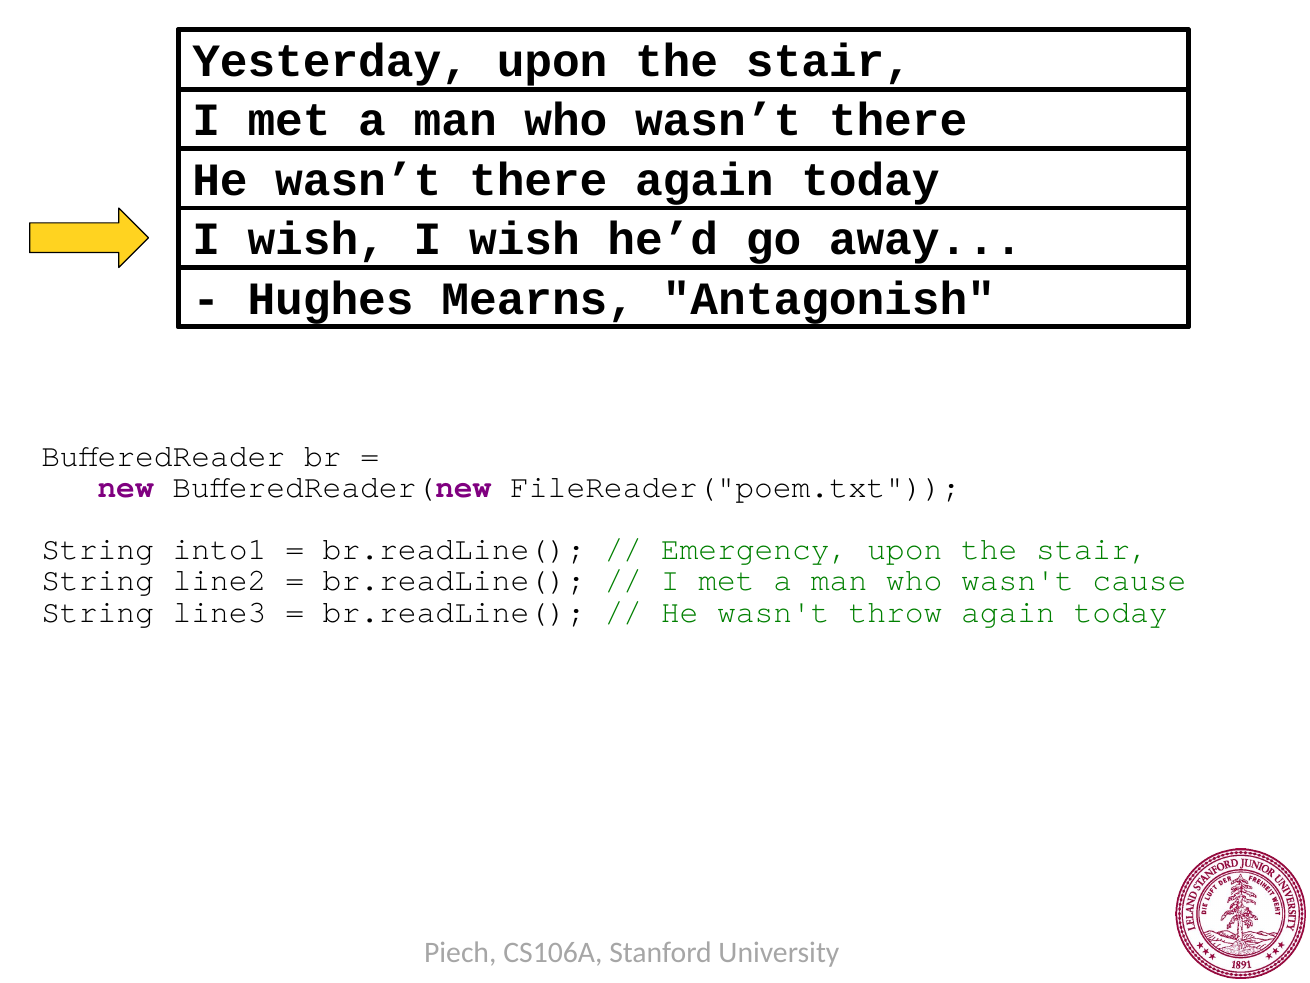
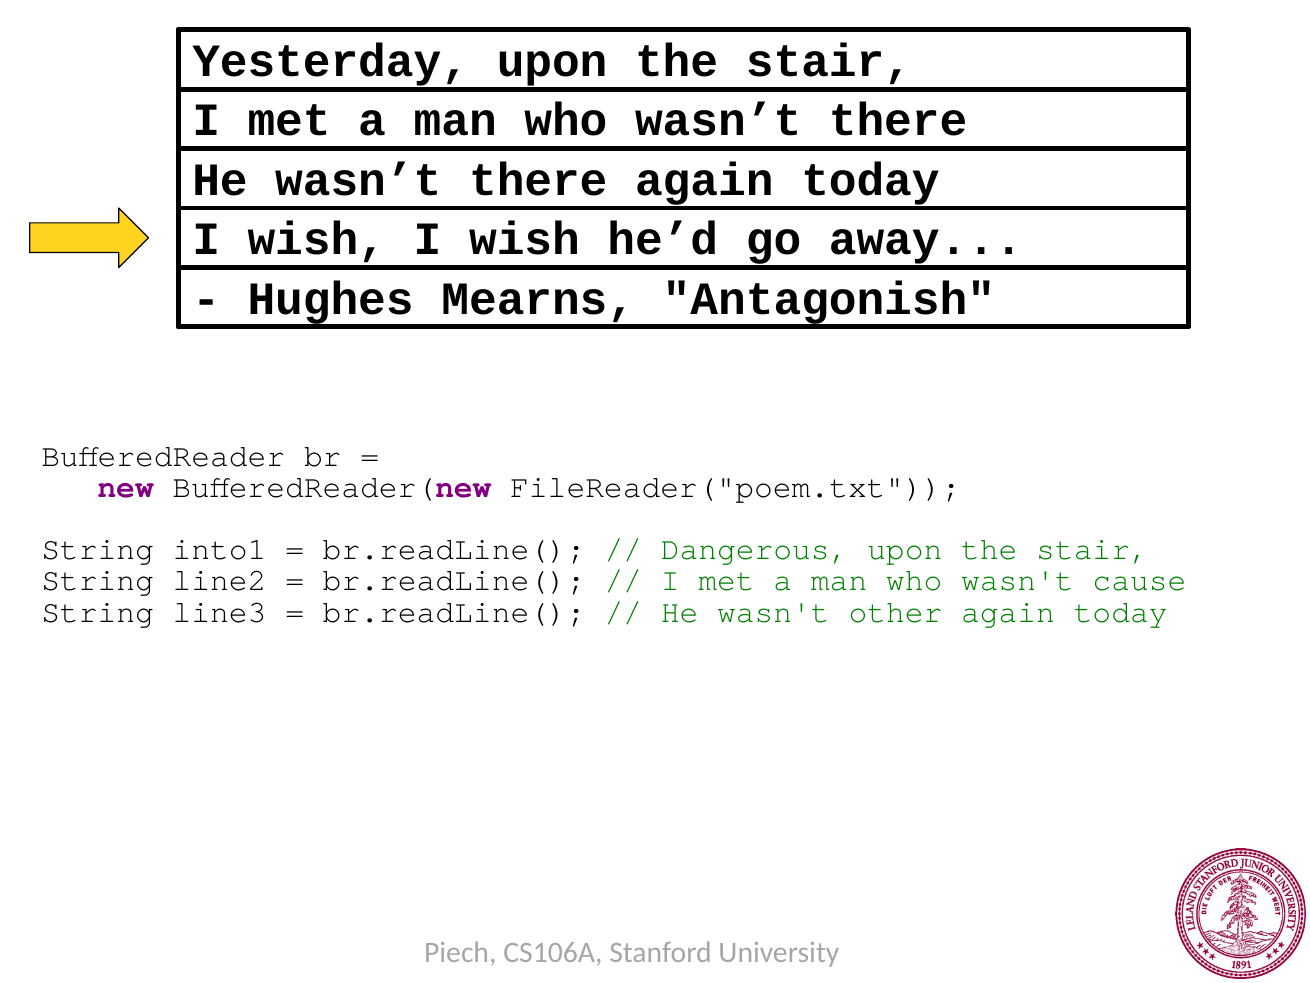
Emergency: Emergency -> Dangerous
throw: throw -> other
